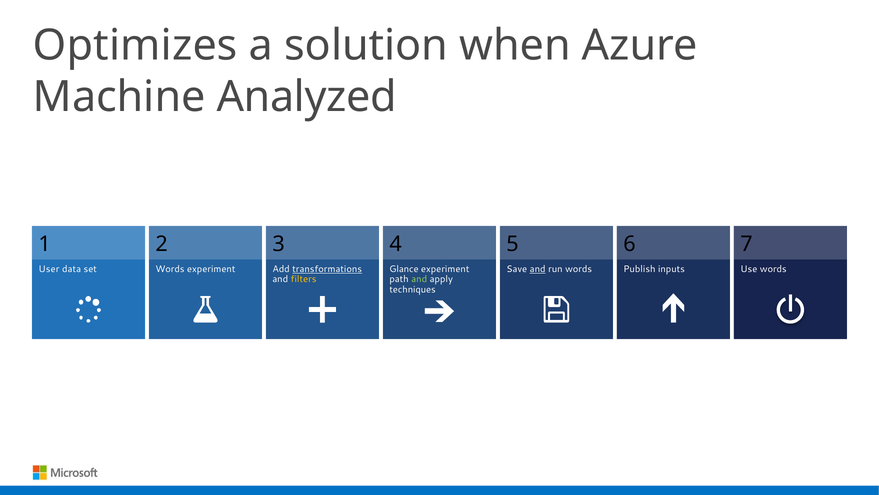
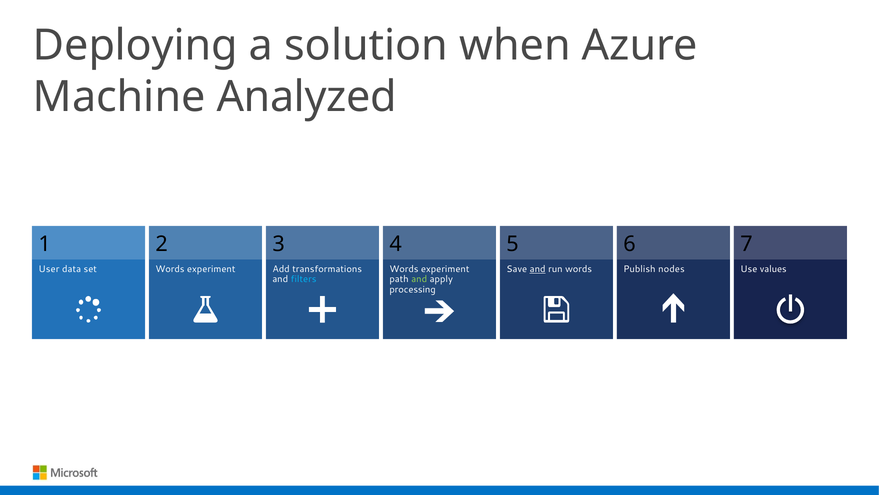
Optimizes: Optimizes -> Deploying
transformations underline: present -> none
Glance at (404, 269): Glance -> Words
inputs: inputs -> nodes
Use words: words -> values
filters colour: yellow -> light blue
techniques: techniques -> processing
